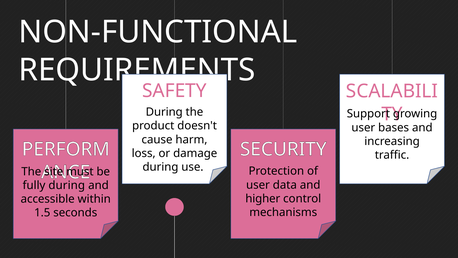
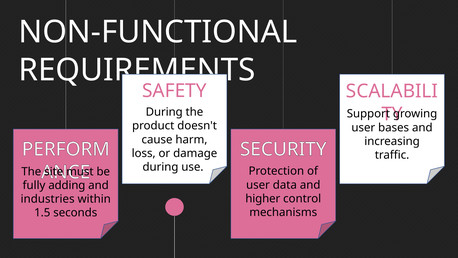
fully during: during -> adding
accessible: accessible -> industries
